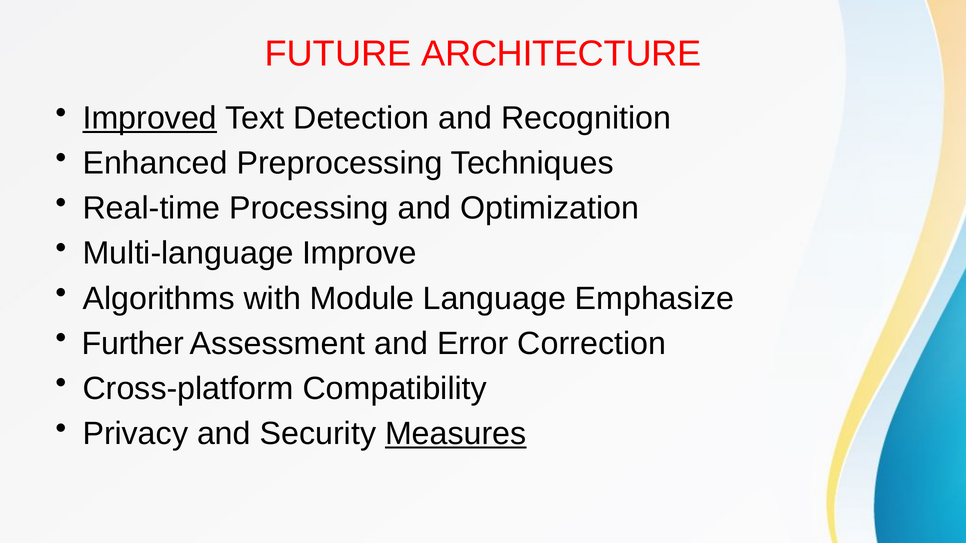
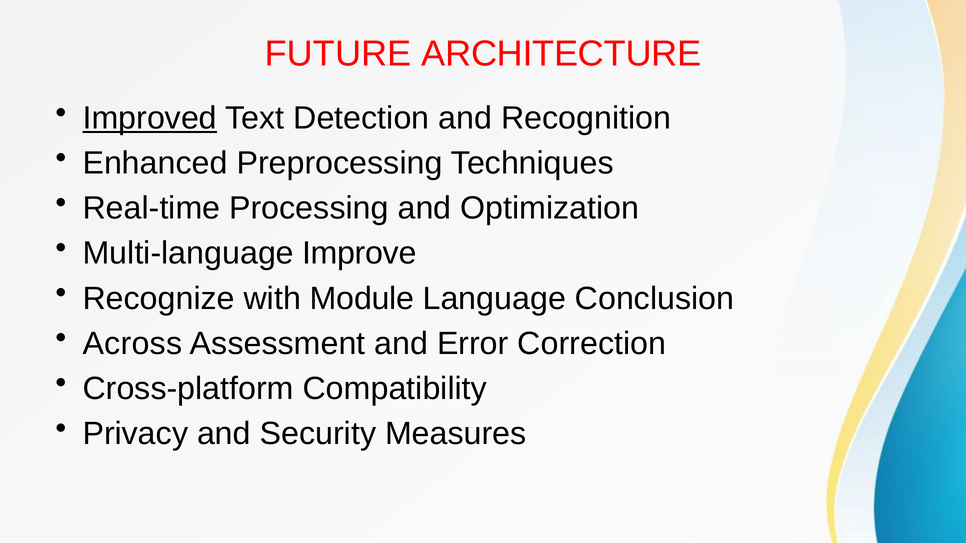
Algorithms: Algorithms -> Recognize
Emphasize: Emphasize -> Conclusion
Further: Further -> Across
Measures underline: present -> none
